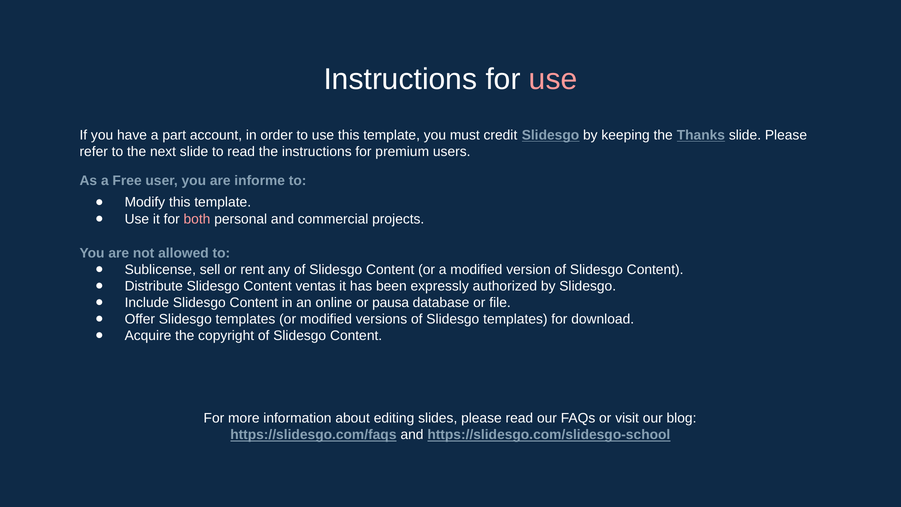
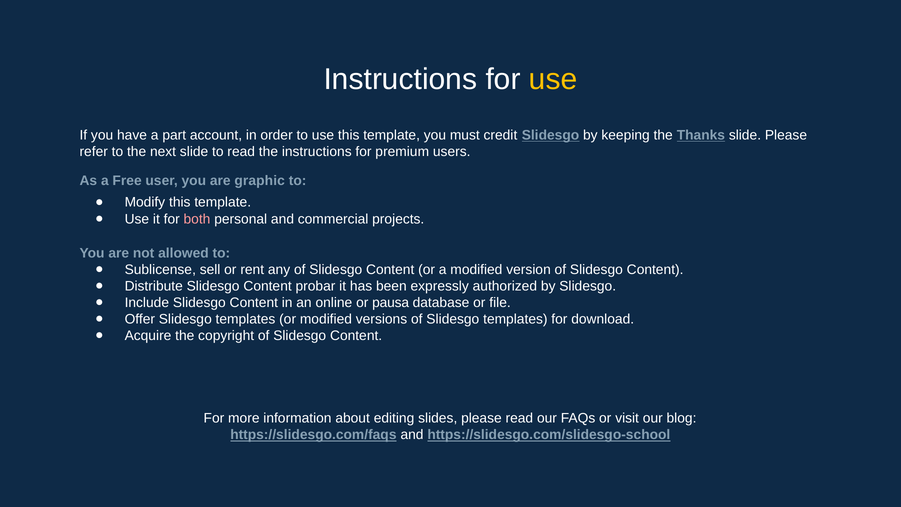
use at (553, 79) colour: pink -> yellow
informe: informe -> graphic
ventas: ventas -> probar
